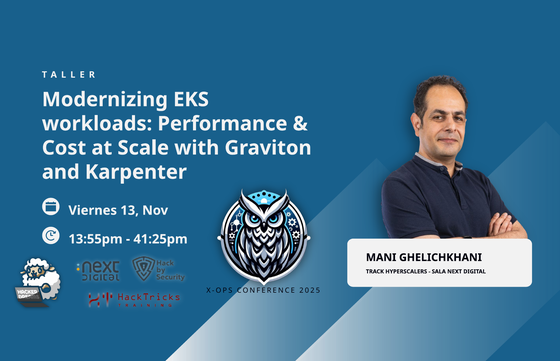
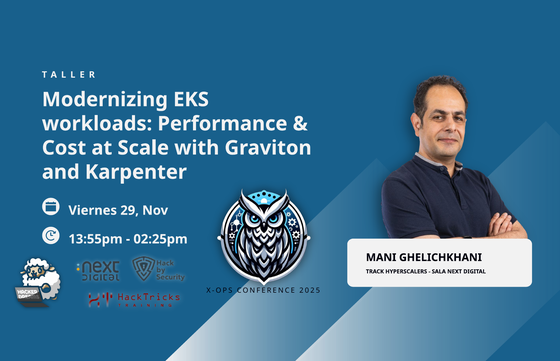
13: 13 -> 29
41:25pm: 41:25pm -> 02:25pm
